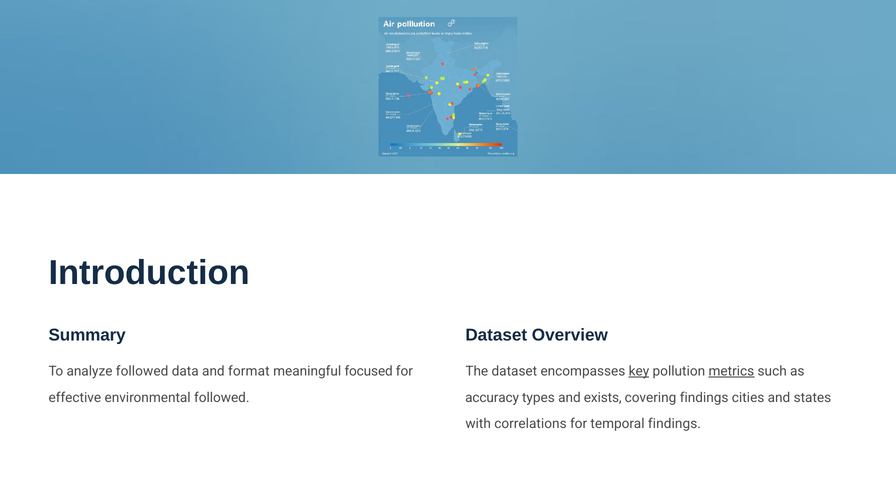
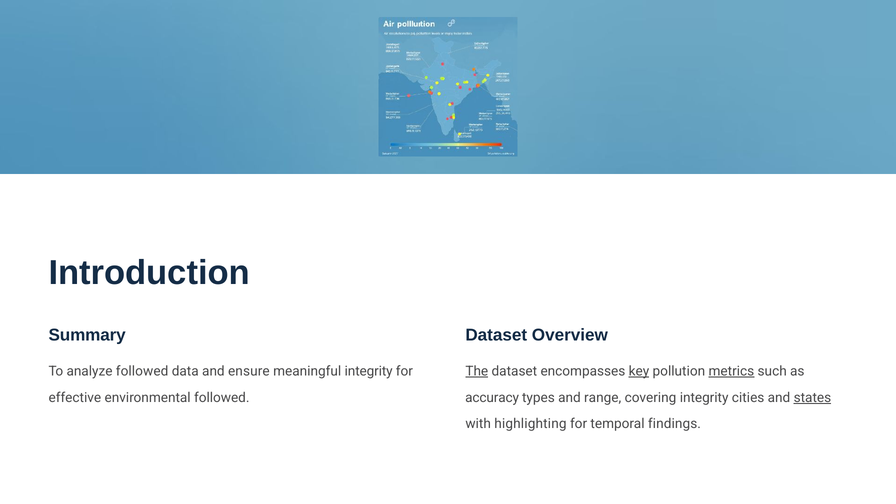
format: format -> ensure
meaningful focused: focused -> integrity
The underline: none -> present
exists: exists -> range
covering findings: findings -> integrity
states underline: none -> present
correlations: correlations -> highlighting
